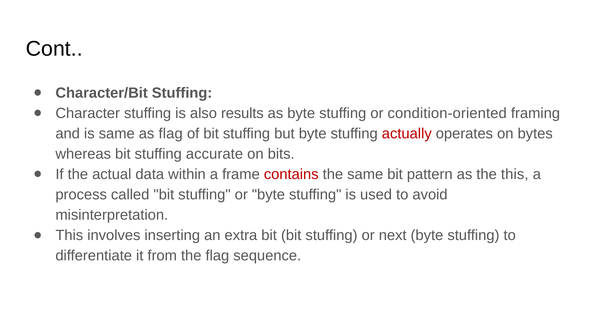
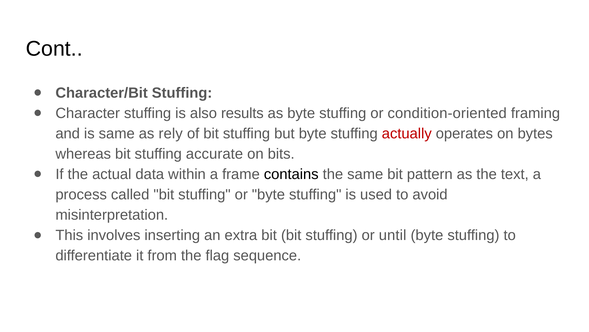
as flag: flag -> rely
contains colour: red -> black
the this: this -> text
next: next -> until
